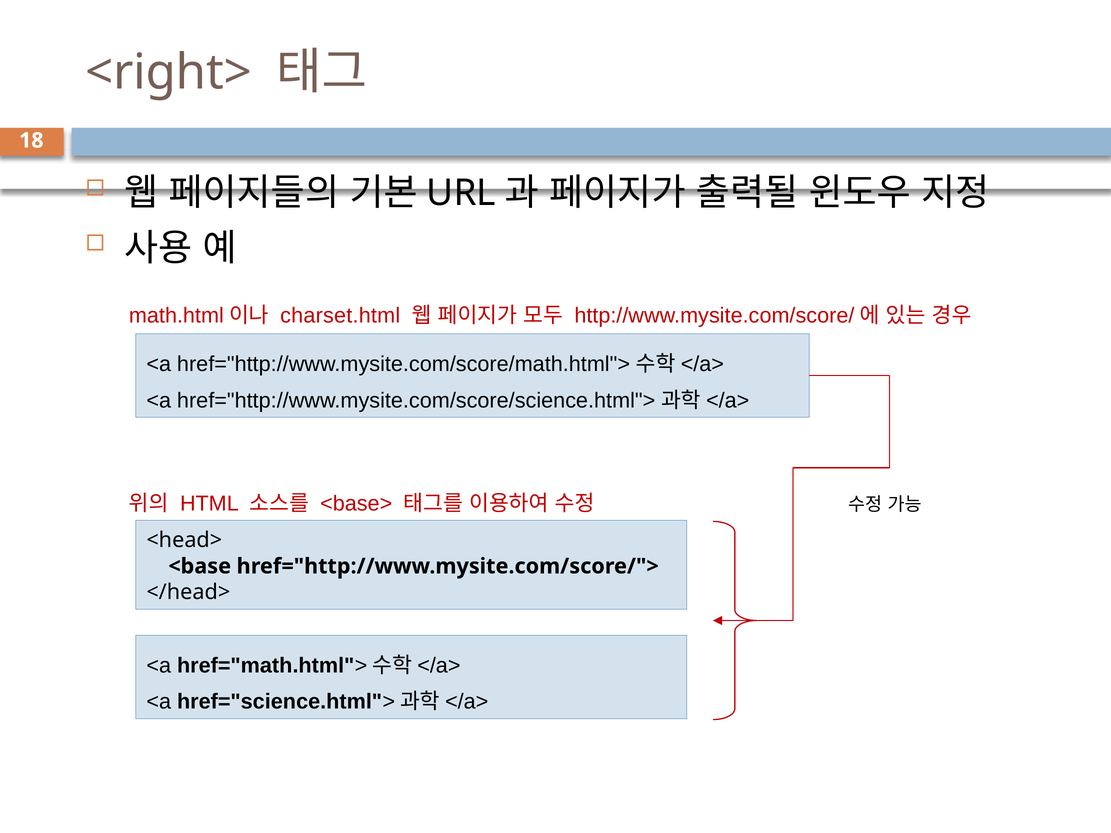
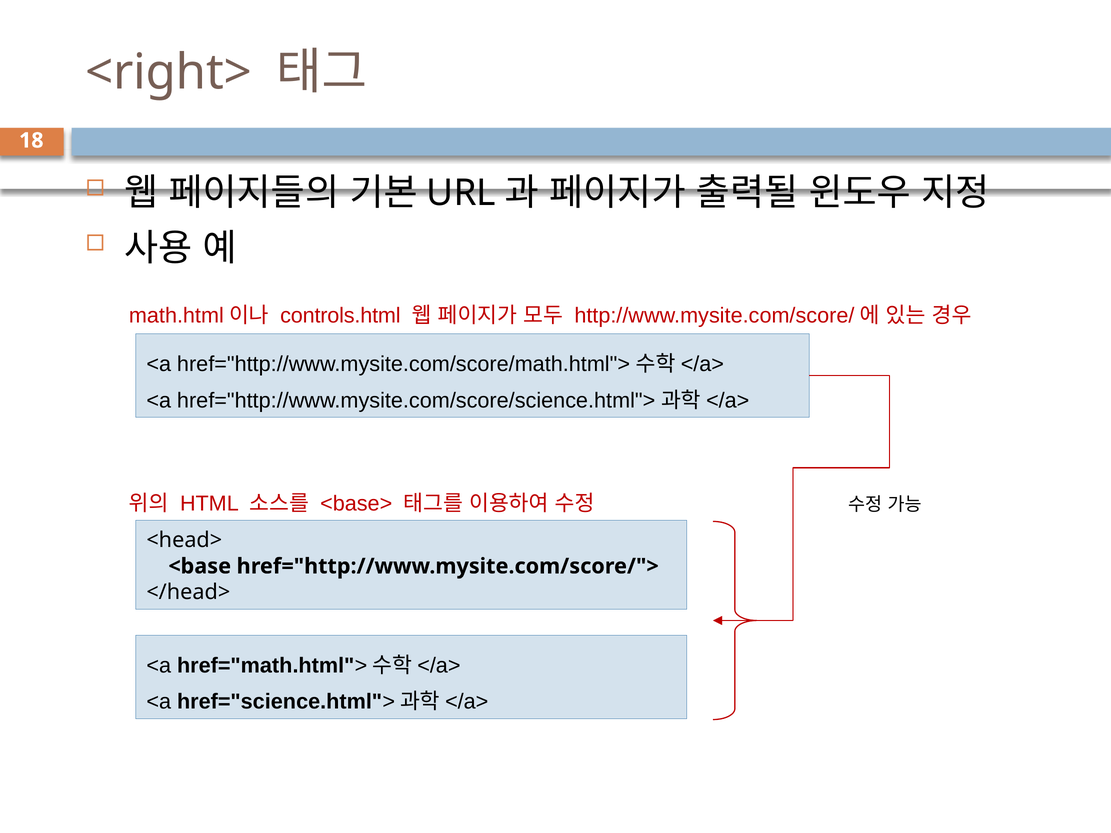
charset.html: charset.html -> controls.html
